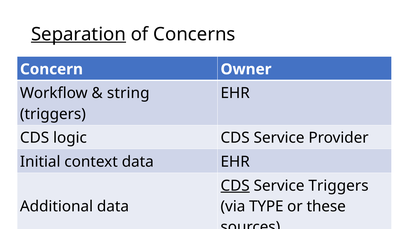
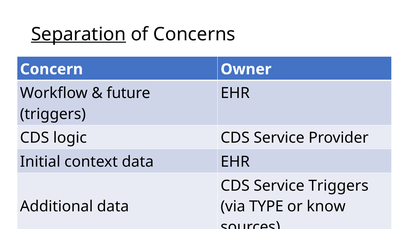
string: string -> future
CDS at (235, 186) underline: present -> none
these: these -> know
